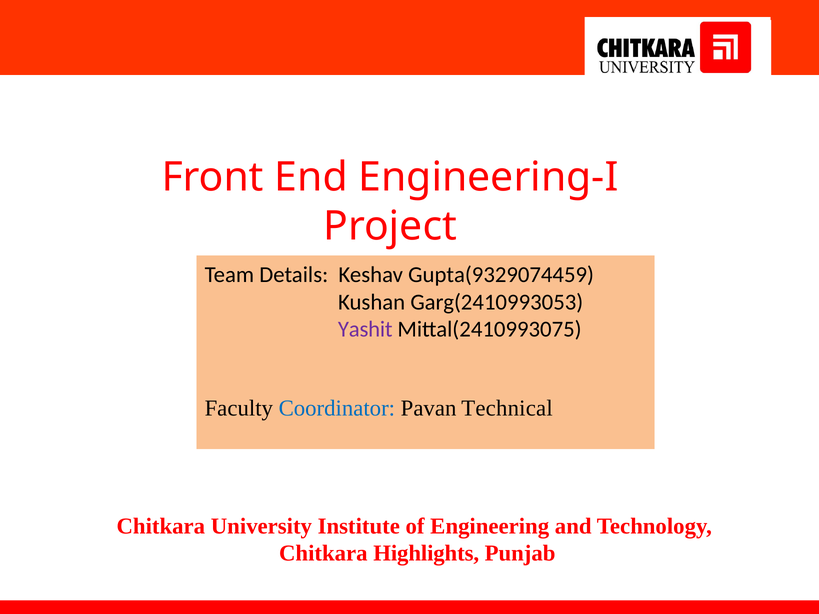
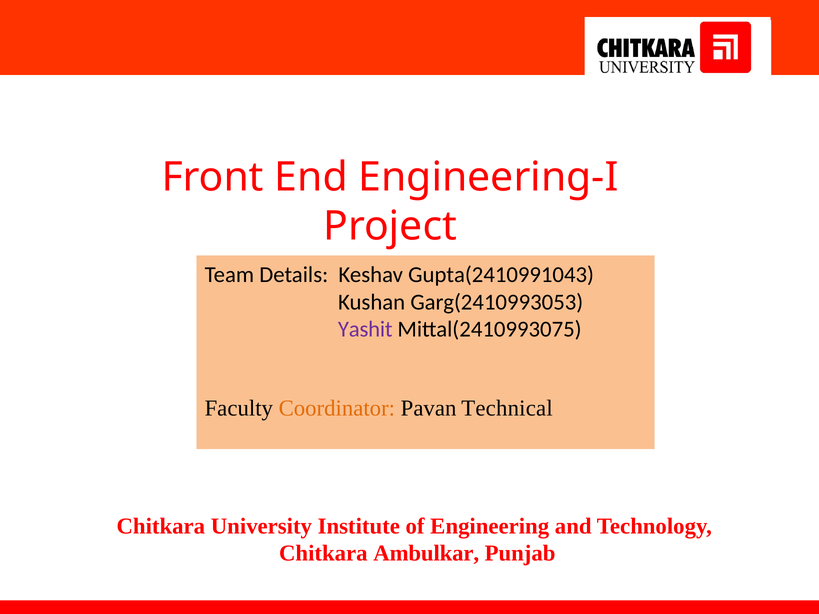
Gupta(9329074459: Gupta(9329074459 -> Gupta(2410991043
Coordinator colour: blue -> orange
Highlights: Highlights -> Ambulkar
